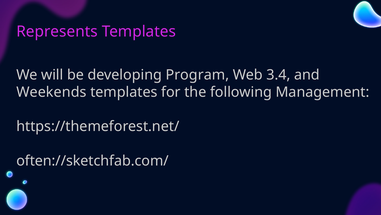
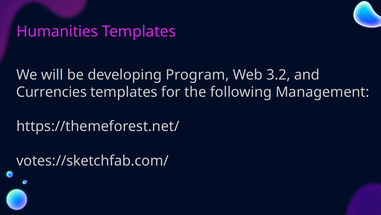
Represents: Represents -> Humanities
3.4: 3.4 -> 3.2
Weekends: Weekends -> Currencies
often://sketchfab.com/: often://sketchfab.com/ -> votes://sketchfab.com/
